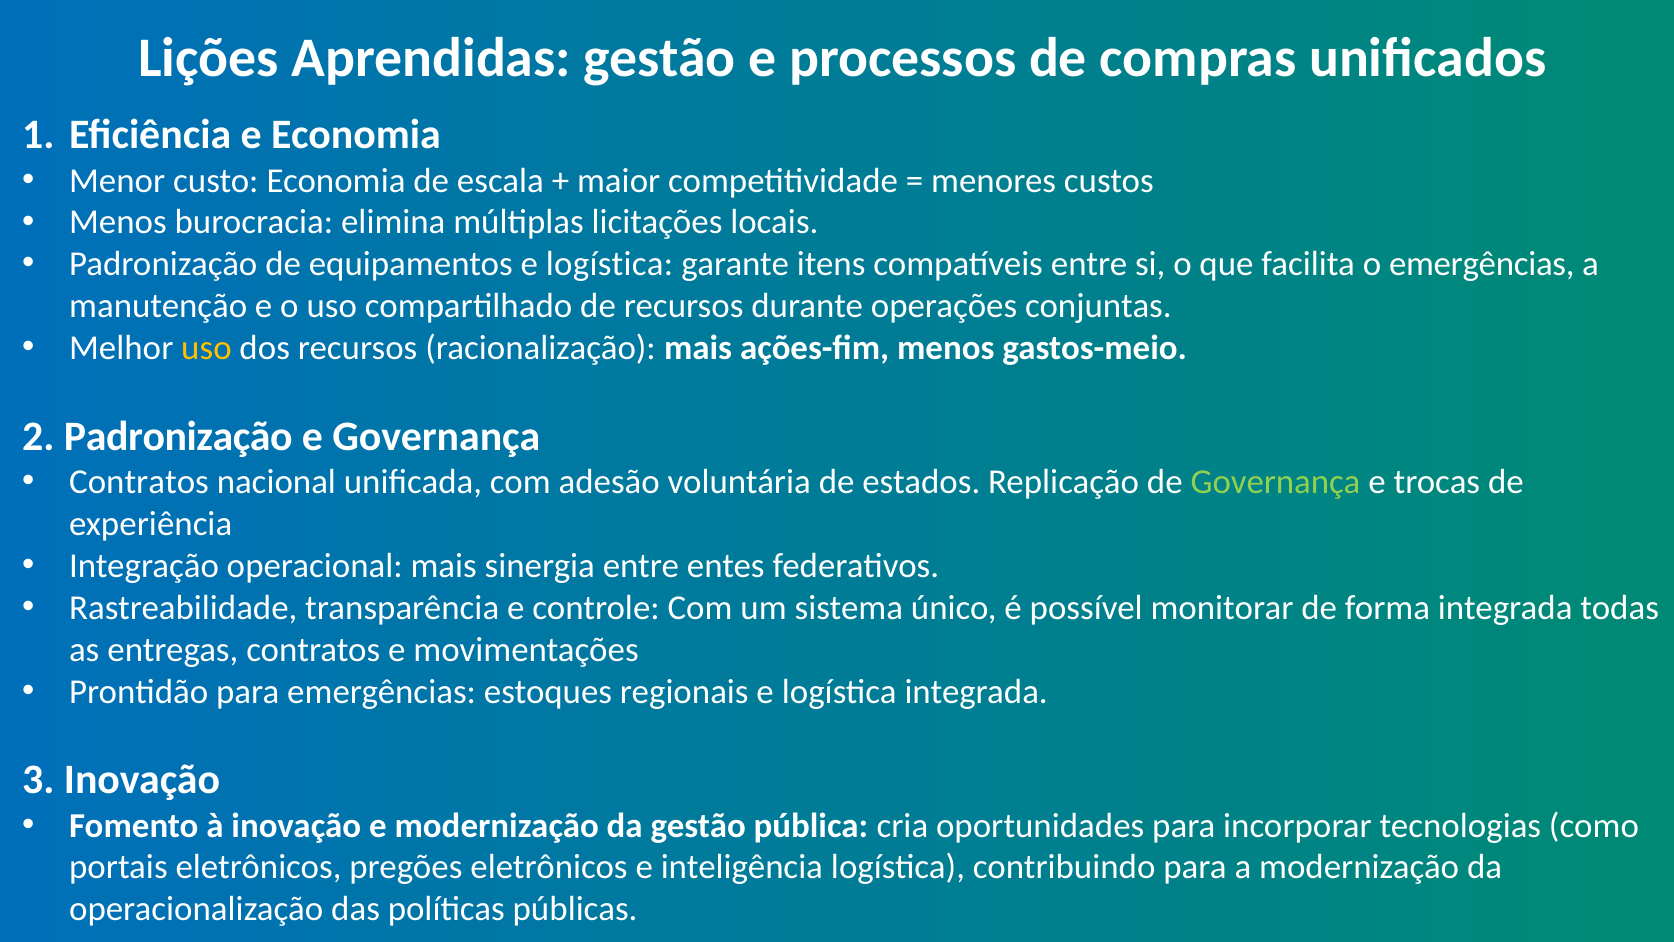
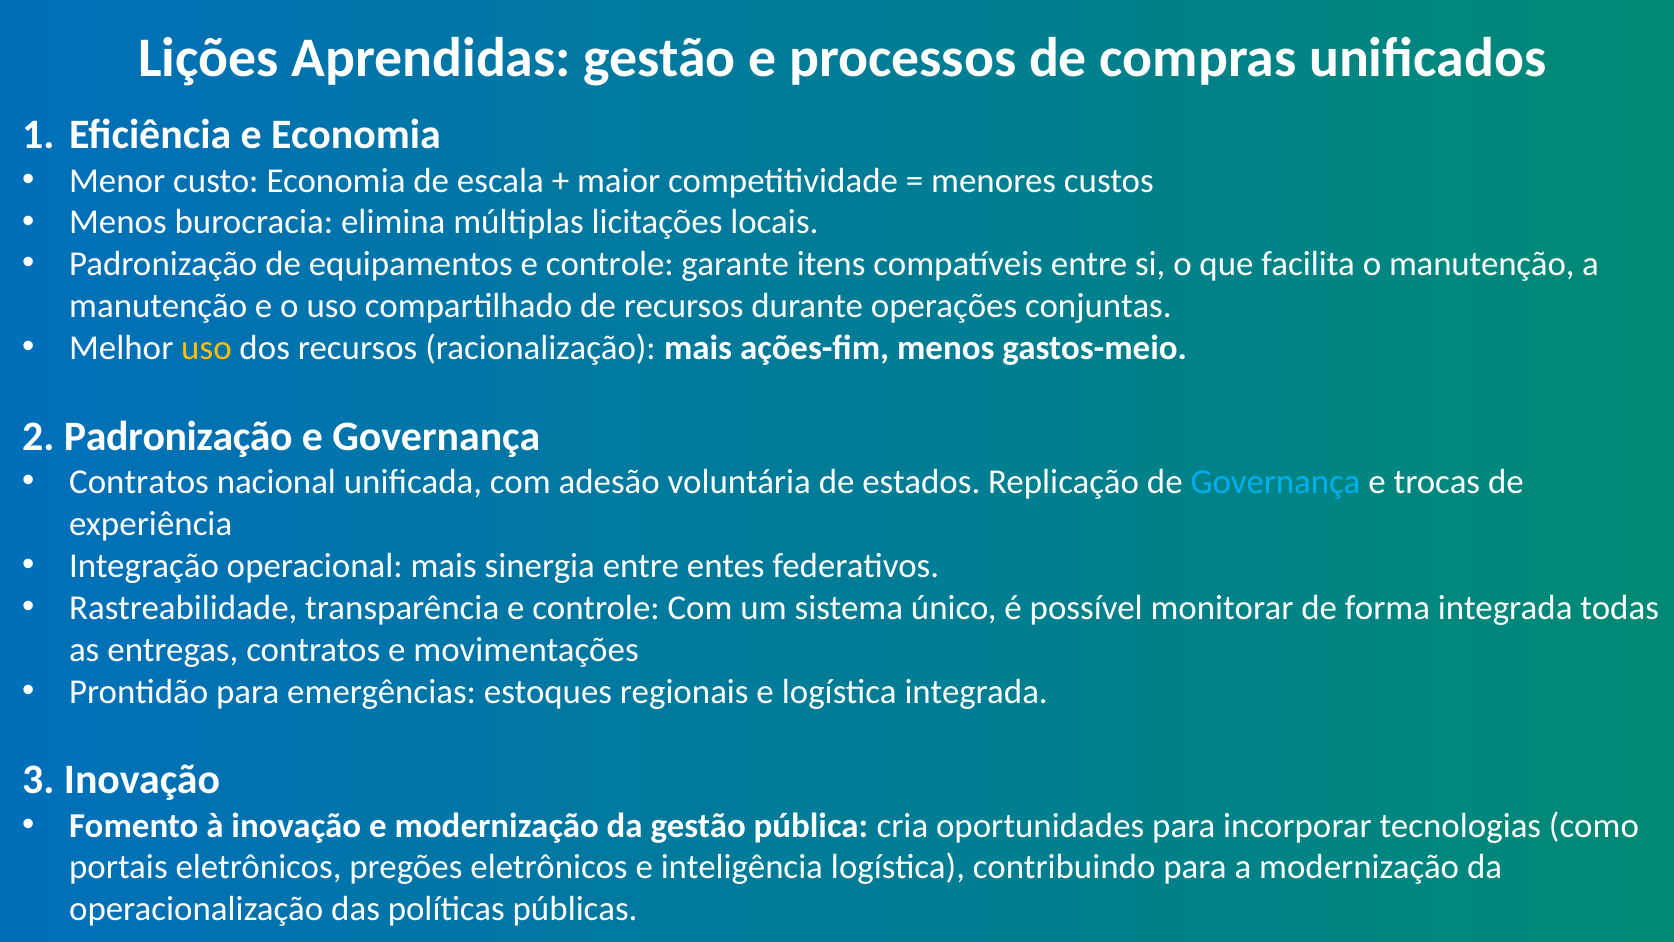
equipamentos e logística: logística -> controle
o emergências: emergências -> manutenção
Governança at (1276, 482) colour: light green -> light blue
